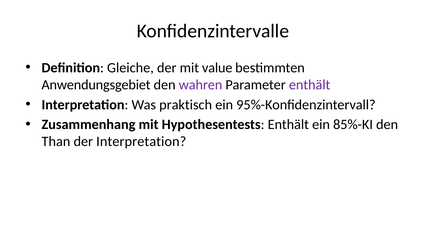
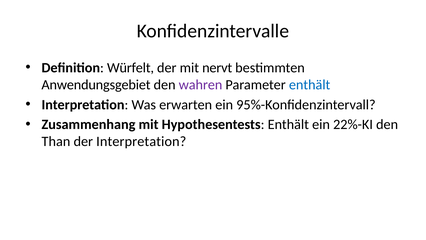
Gleiche: Gleiche -> Würfelt
value: value -> nervt
enthält at (310, 85) colour: purple -> blue
praktisch: praktisch -> erwarten
85%-KI: 85%-KI -> 22%-KI
